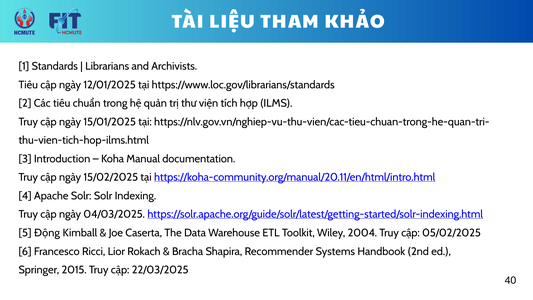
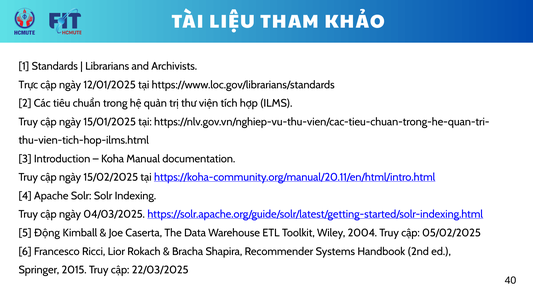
Tiêu at (28, 85): Tiêu -> Trực
